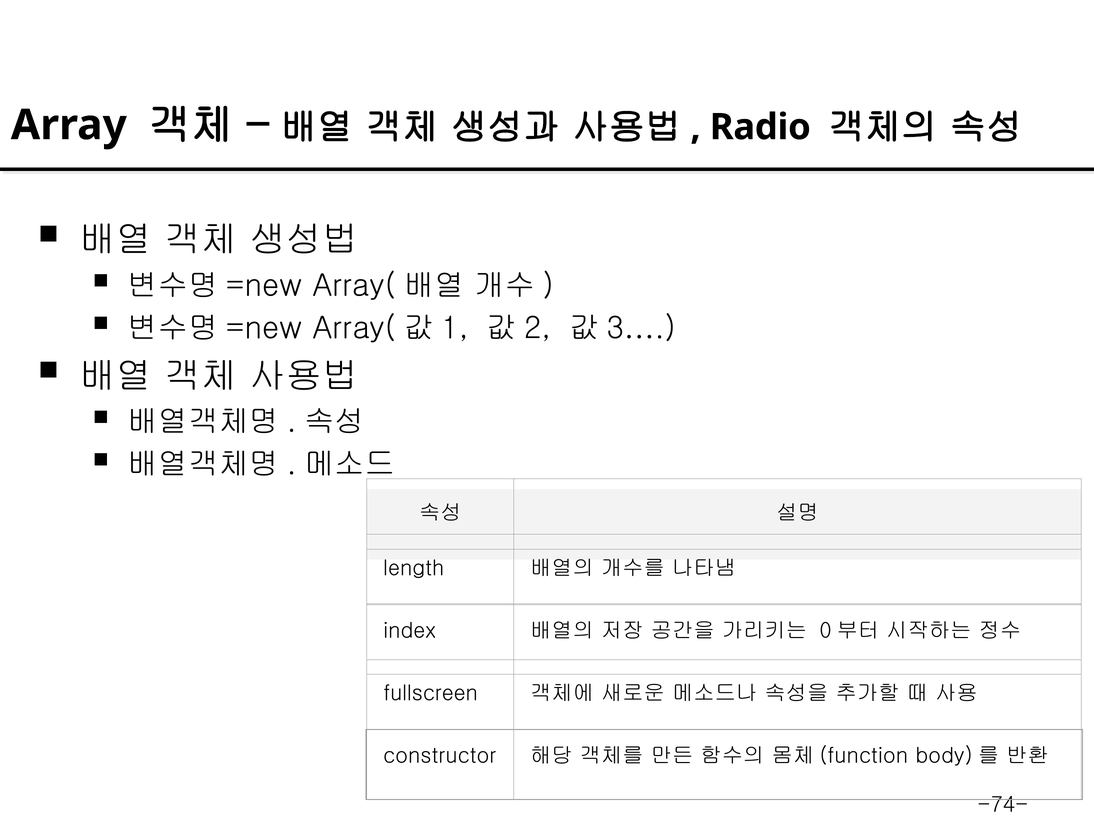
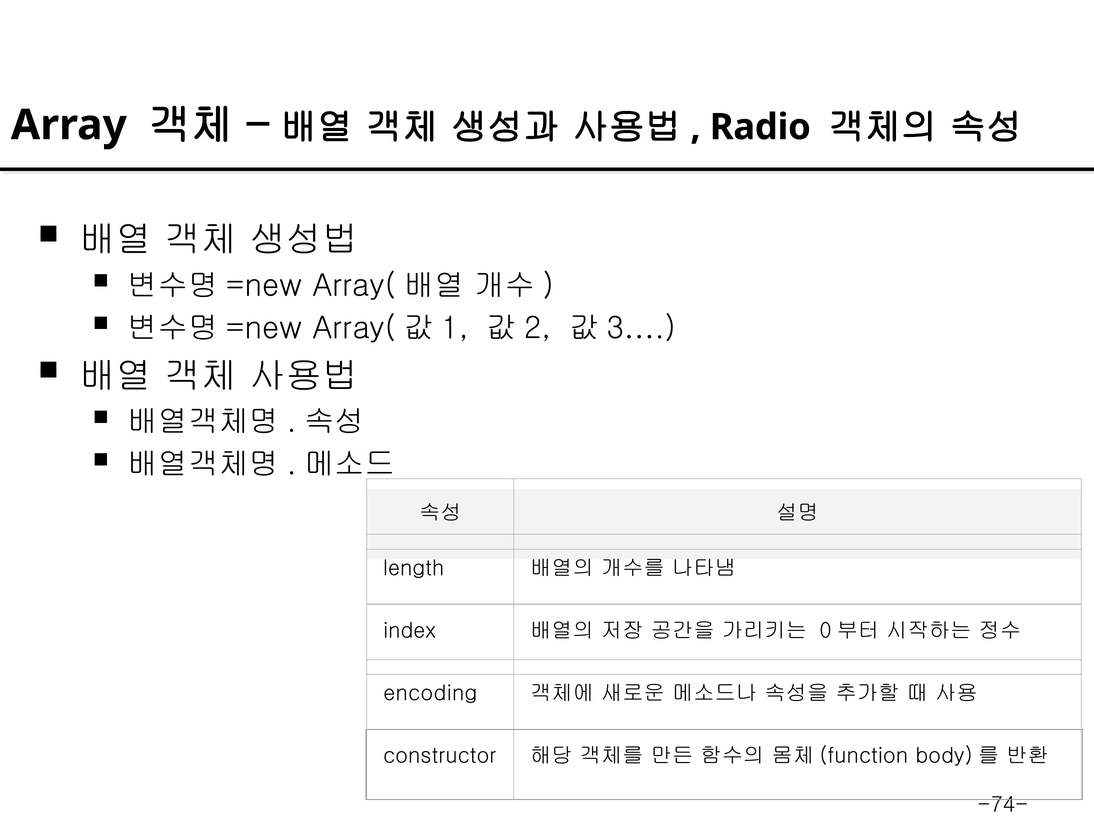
fullscreen: fullscreen -> encoding
